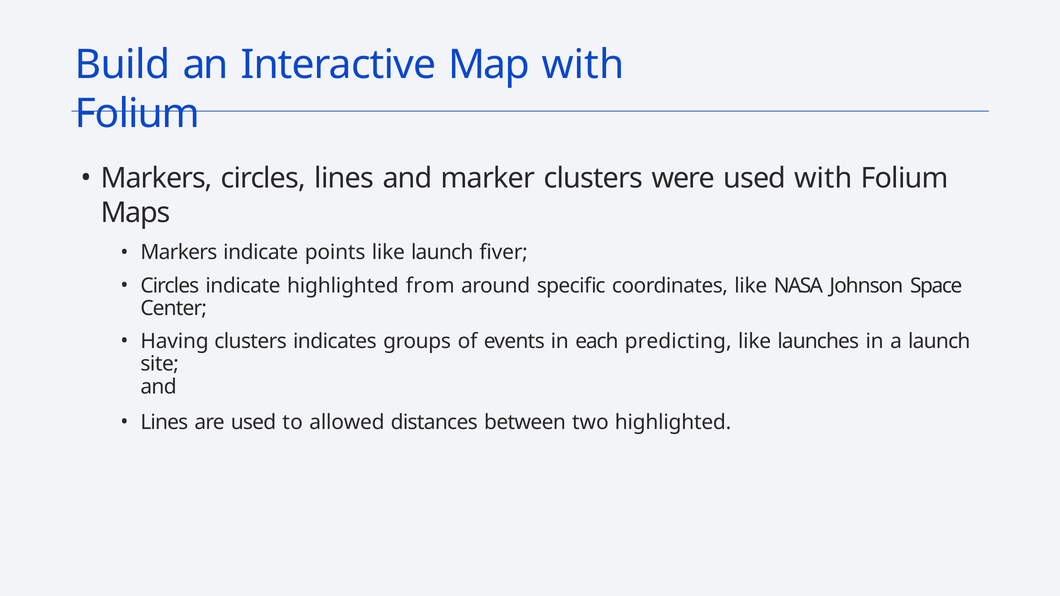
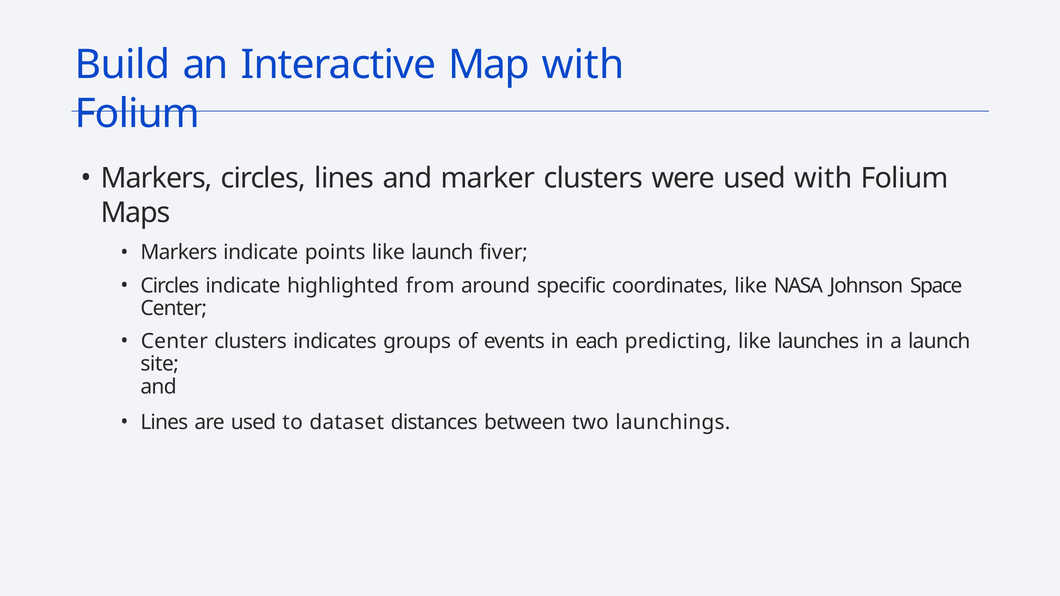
Having at (175, 342): Having -> Center
allowed: allowed -> dataset
two highlighted: highlighted -> launchings
